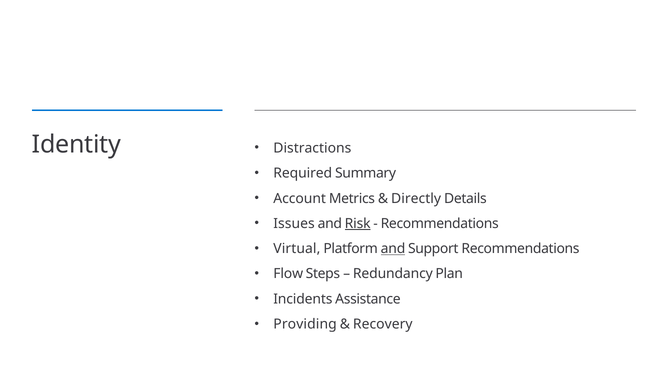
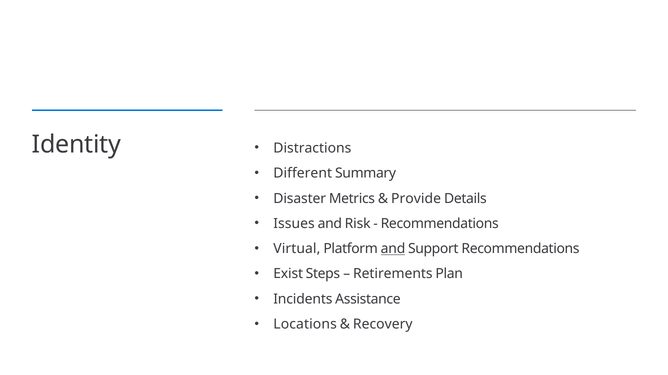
Required: Required -> Different
Account: Account -> Disaster
Directly: Directly -> Provide
Risk underline: present -> none
Flow: Flow -> Exist
Redundancy: Redundancy -> Retirements
Providing: Providing -> Locations
